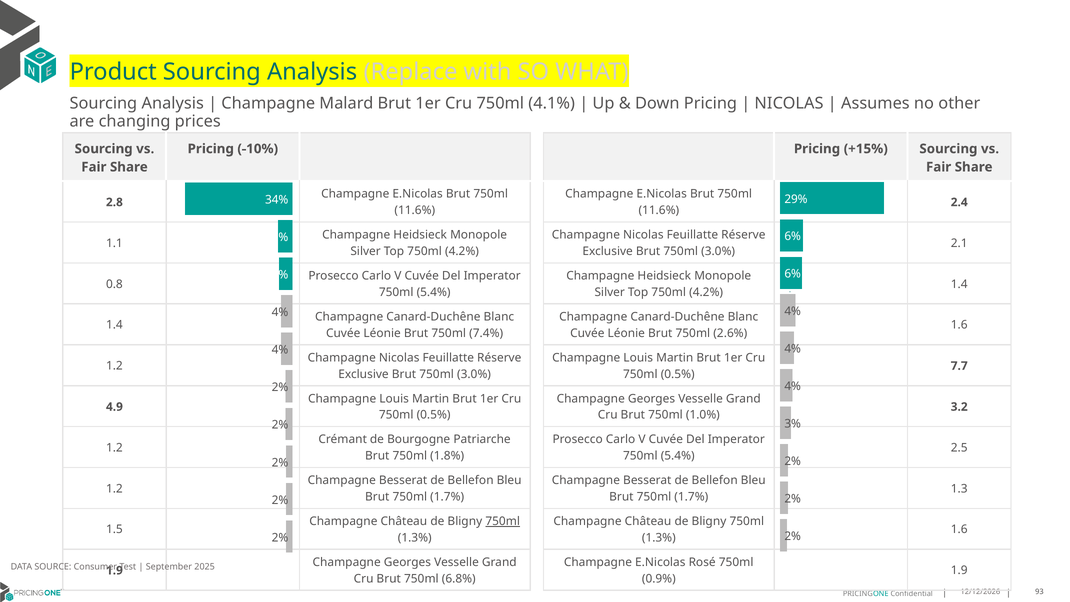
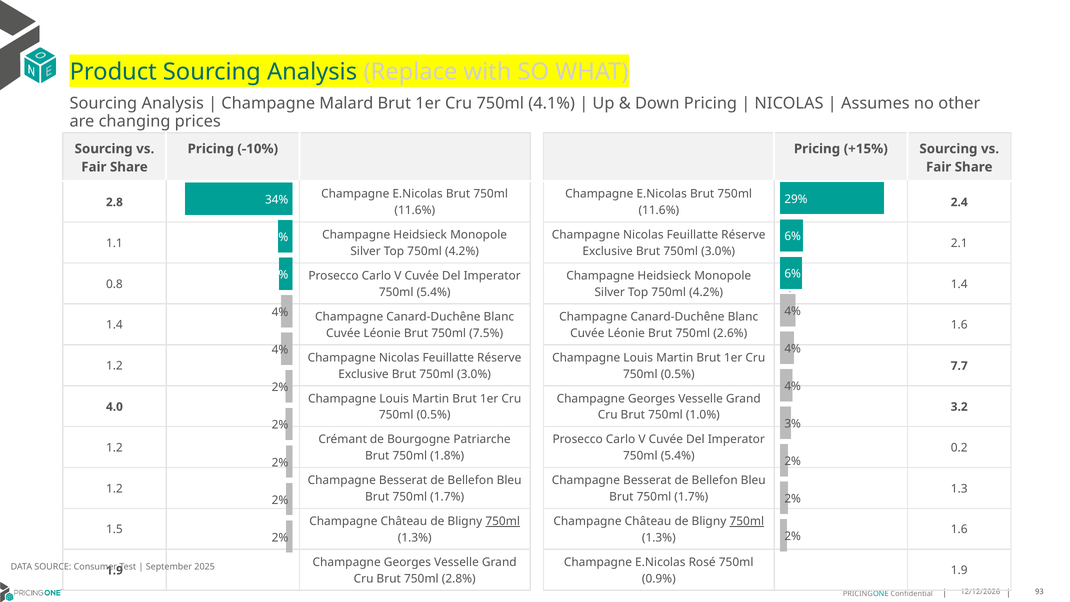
7.4%: 7.4% -> 7.5%
4.9: 4.9 -> 4.0
2.5: 2.5 -> 0.2
750ml at (747, 521) underline: none -> present
6.8%: 6.8% -> 2.8%
